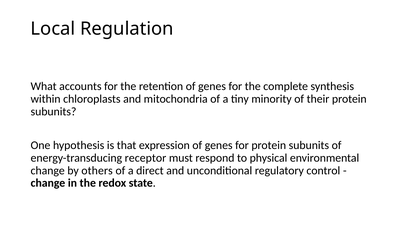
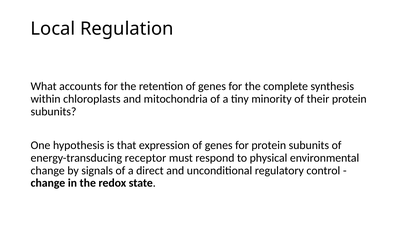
others: others -> signals
